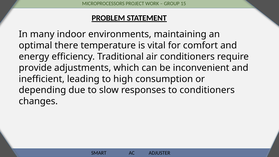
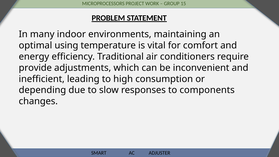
there: there -> using
to conditioners: conditioners -> components
